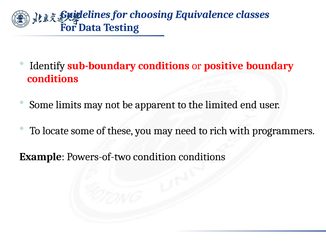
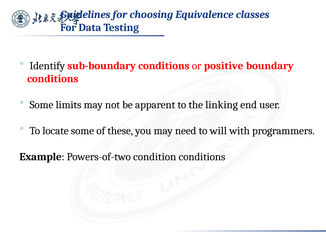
limited: limited -> linking
rich: rich -> will
